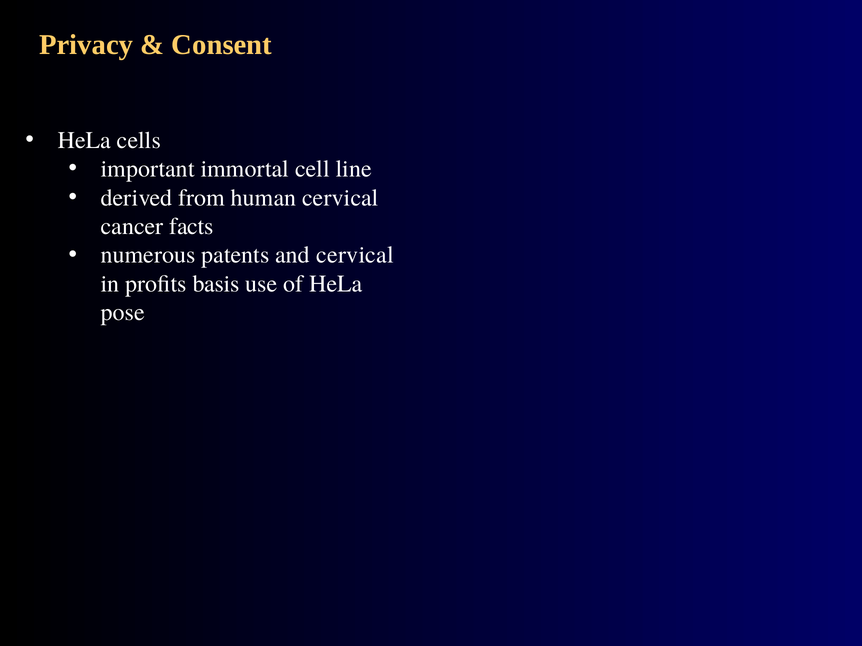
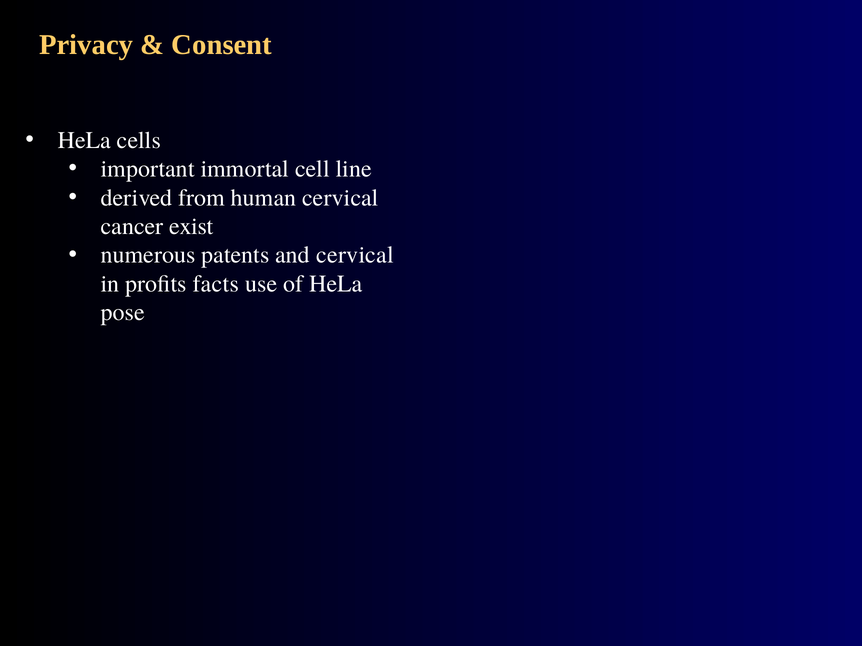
facts: facts -> exist
basis: basis -> facts
